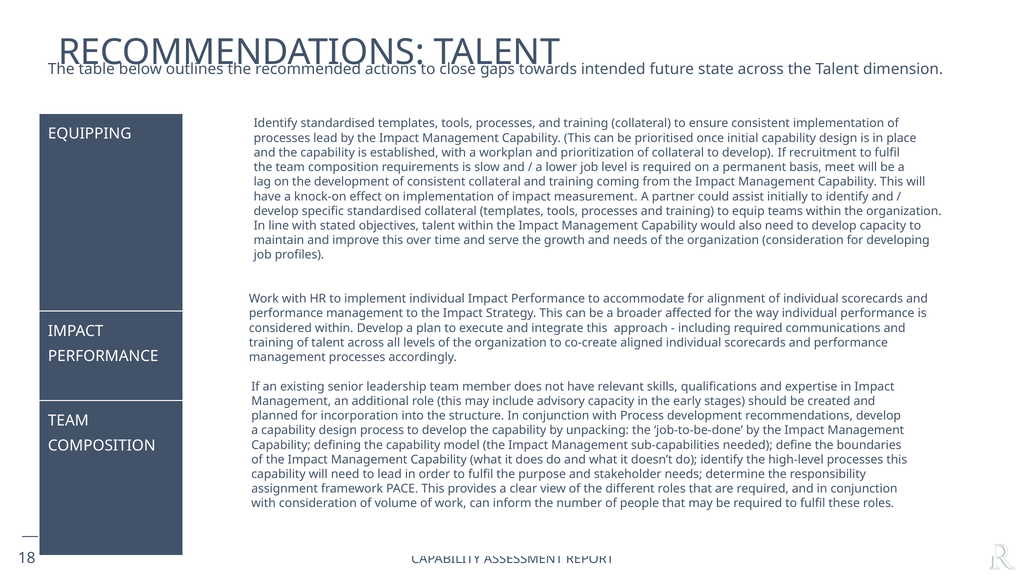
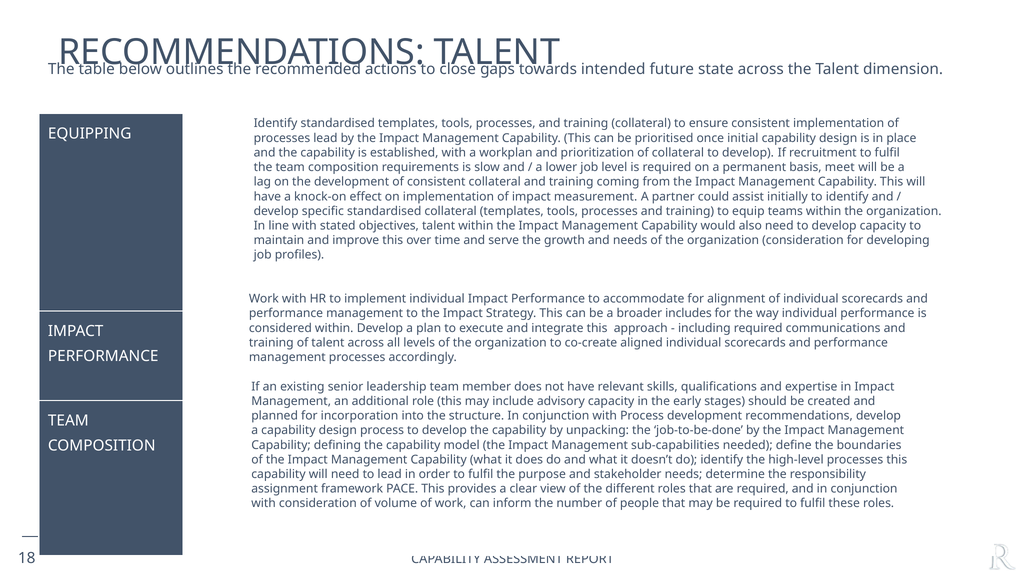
affected: affected -> includes
